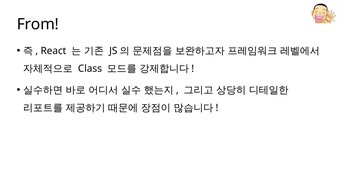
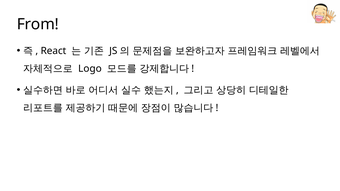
Class: Class -> Logo
